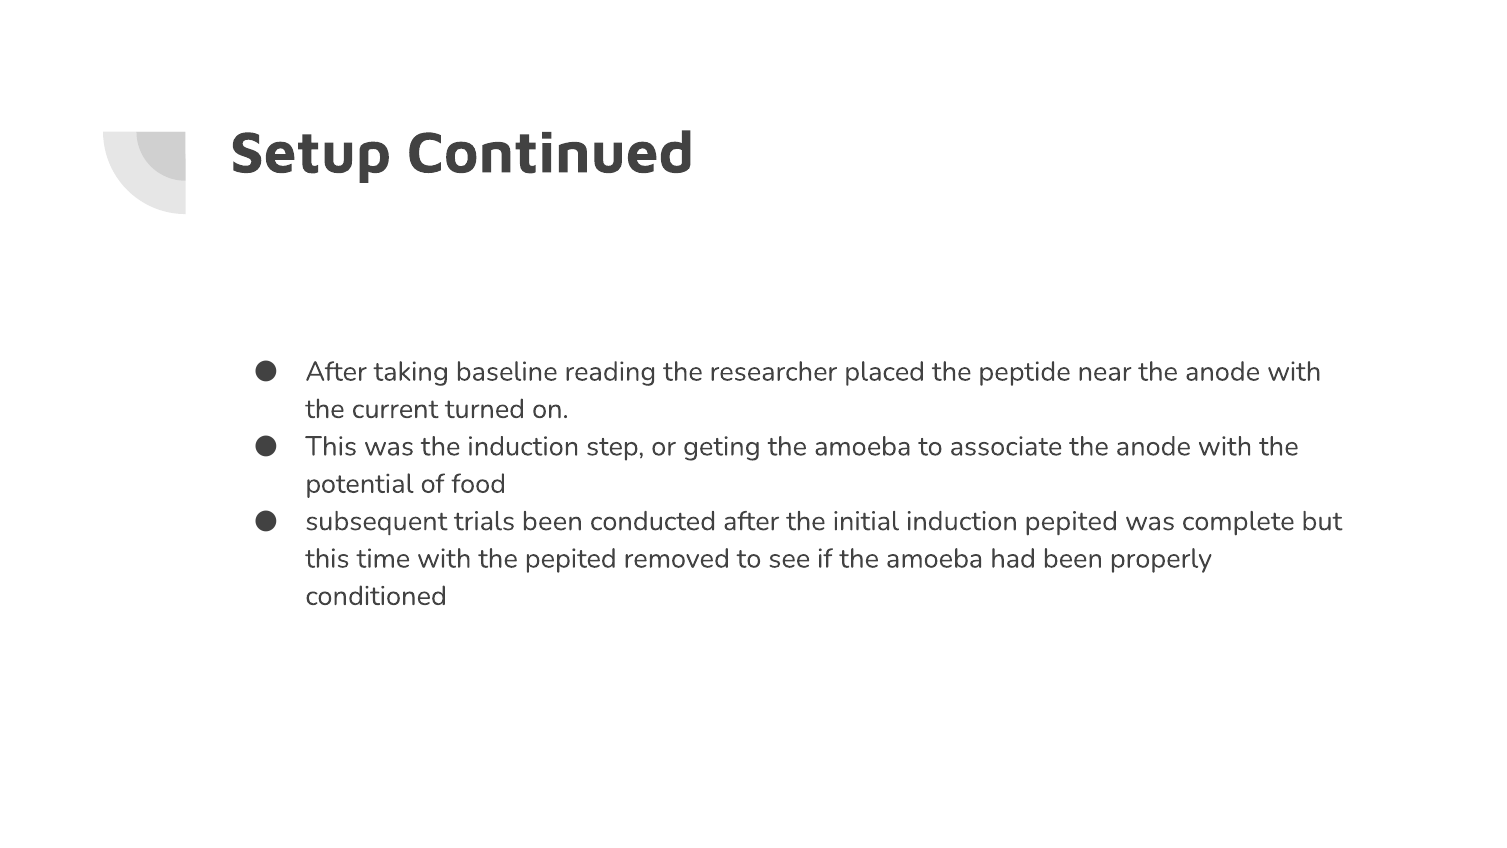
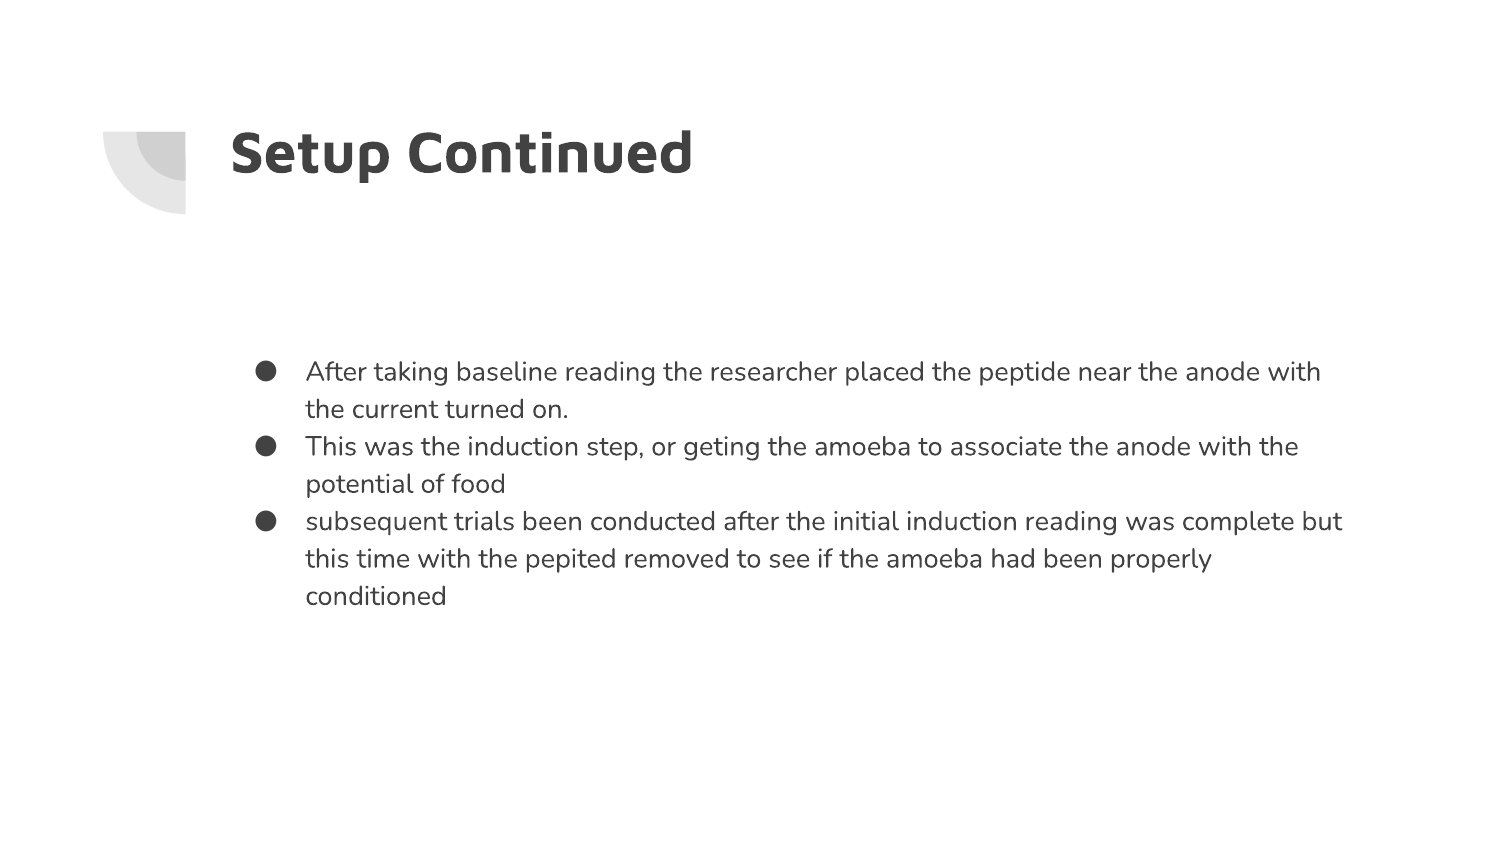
induction pepited: pepited -> reading
